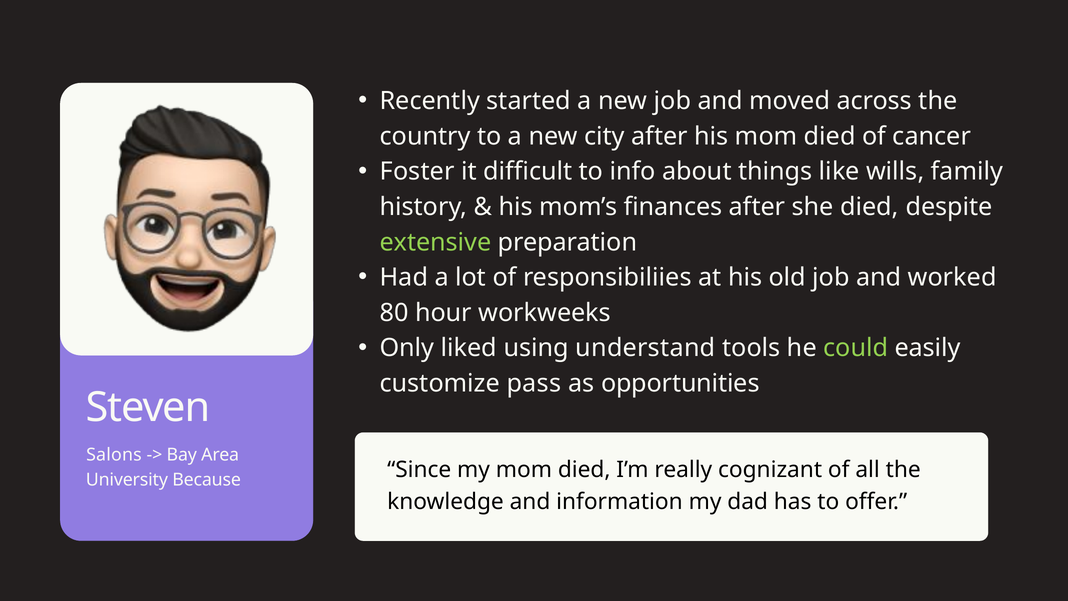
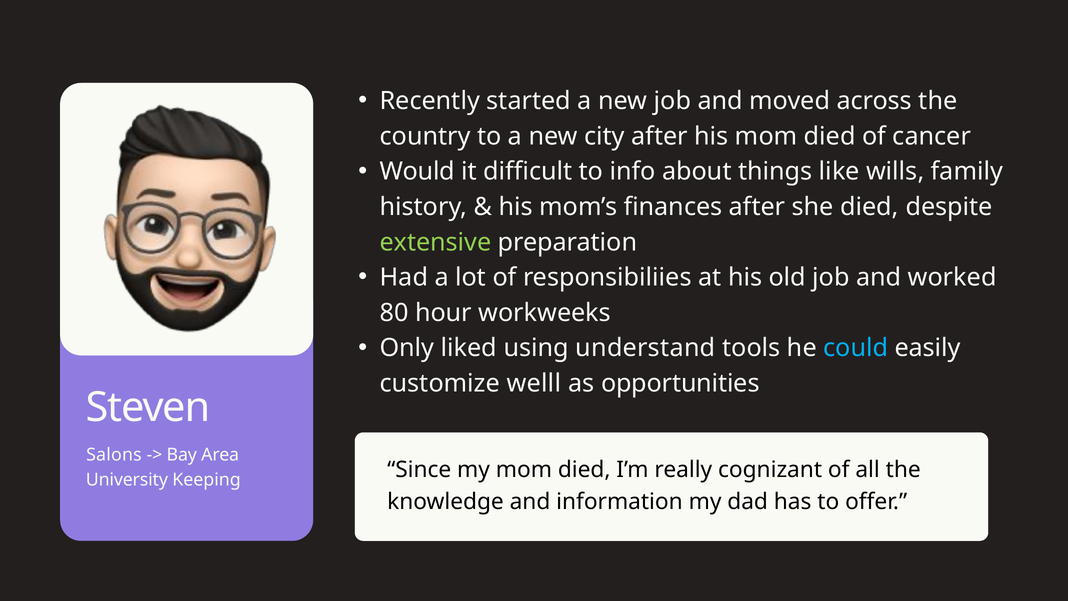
Foster: Foster -> Would
could colour: light green -> light blue
pass: pass -> welll
Because: Because -> Keeping
